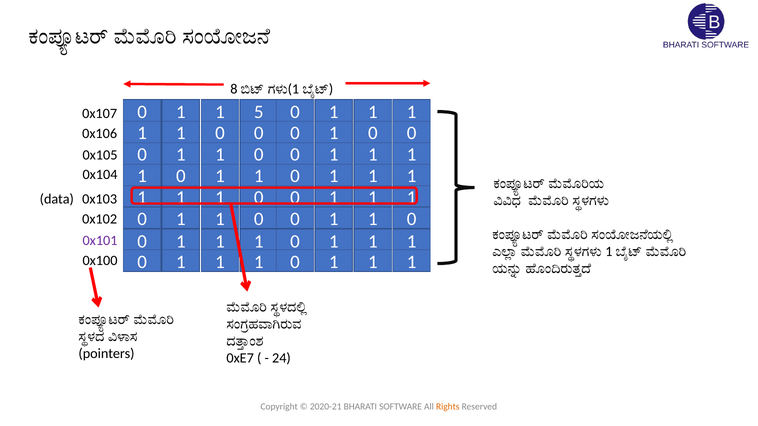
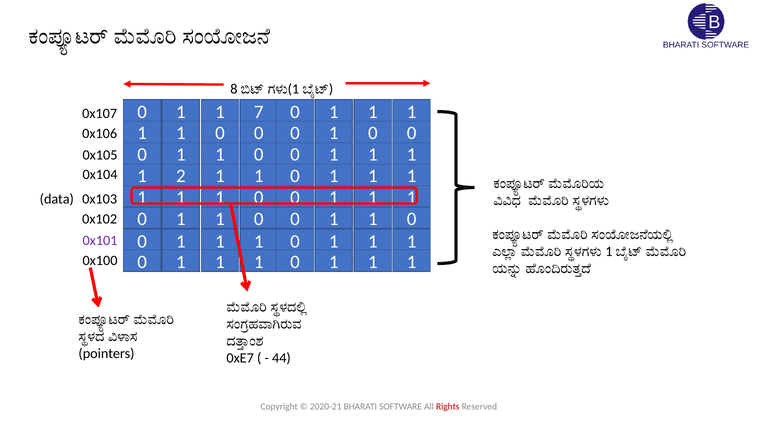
5: 5 -> 7
0 at (181, 176): 0 -> 2
24: 24 -> 44
Rights colour: orange -> red
